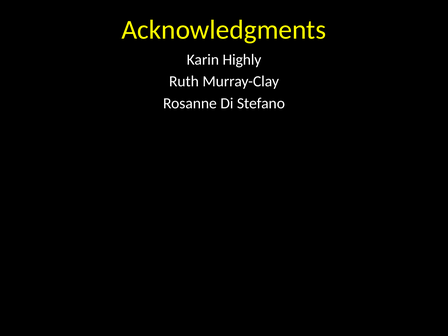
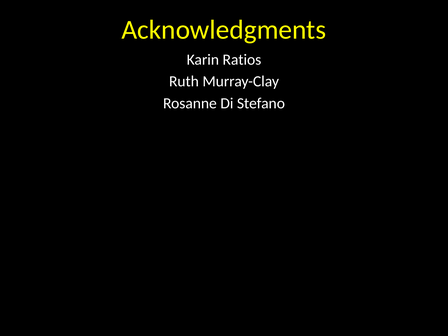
Highly: Highly -> Ratios
